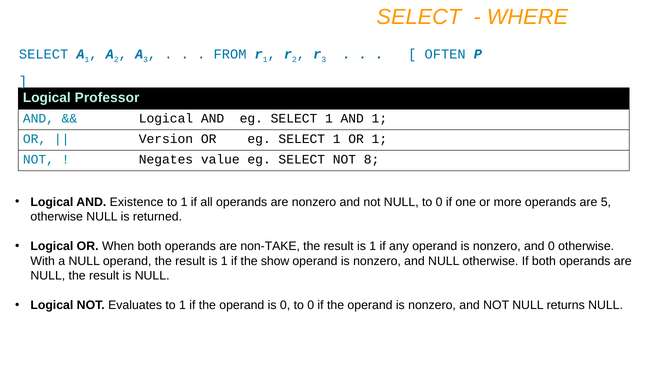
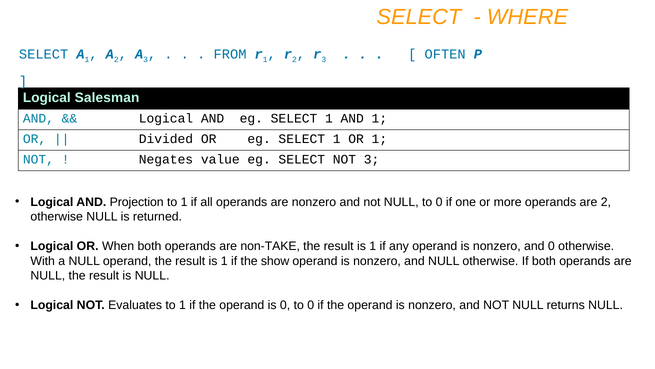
Professor: Professor -> Salesman
Version: Version -> Divided
NOT 8: 8 -> 3
Existence: Existence -> Projection
are 5: 5 -> 2
